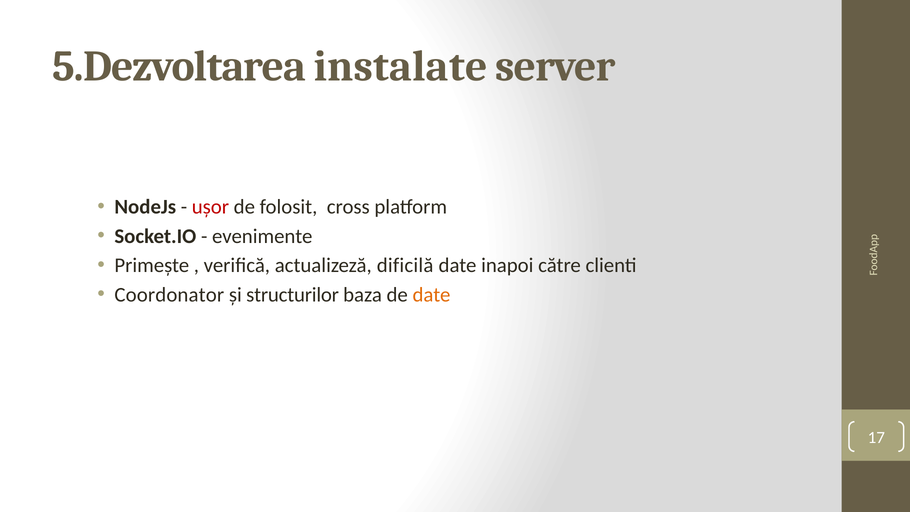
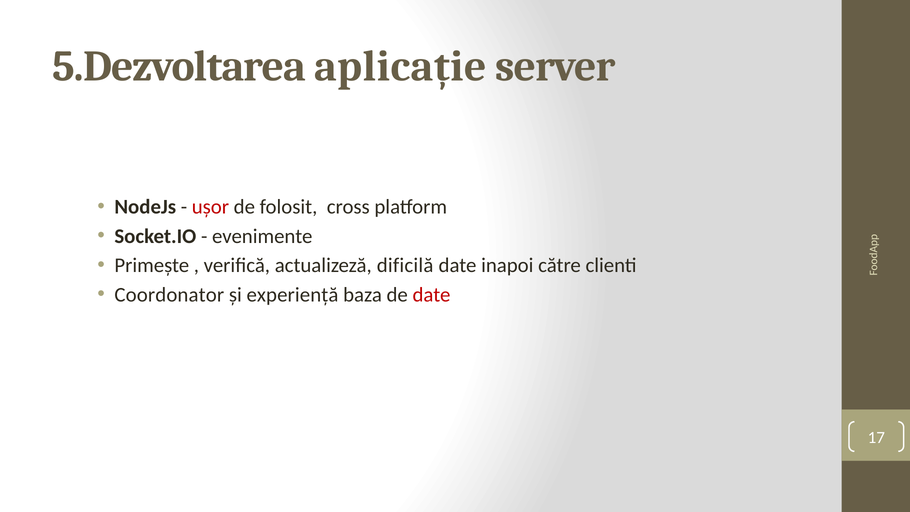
instalate: instalate -> aplicație
structurilor: structurilor -> experiență
date at (432, 295) colour: orange -> red
